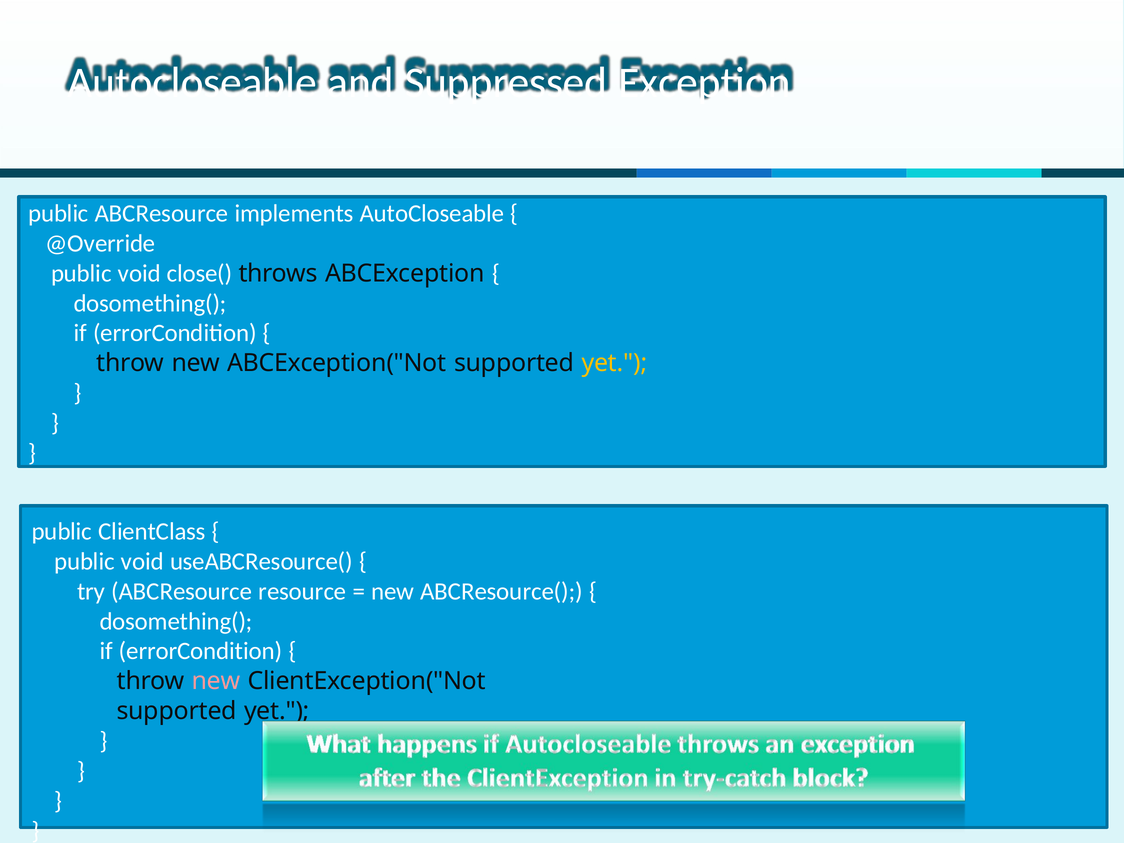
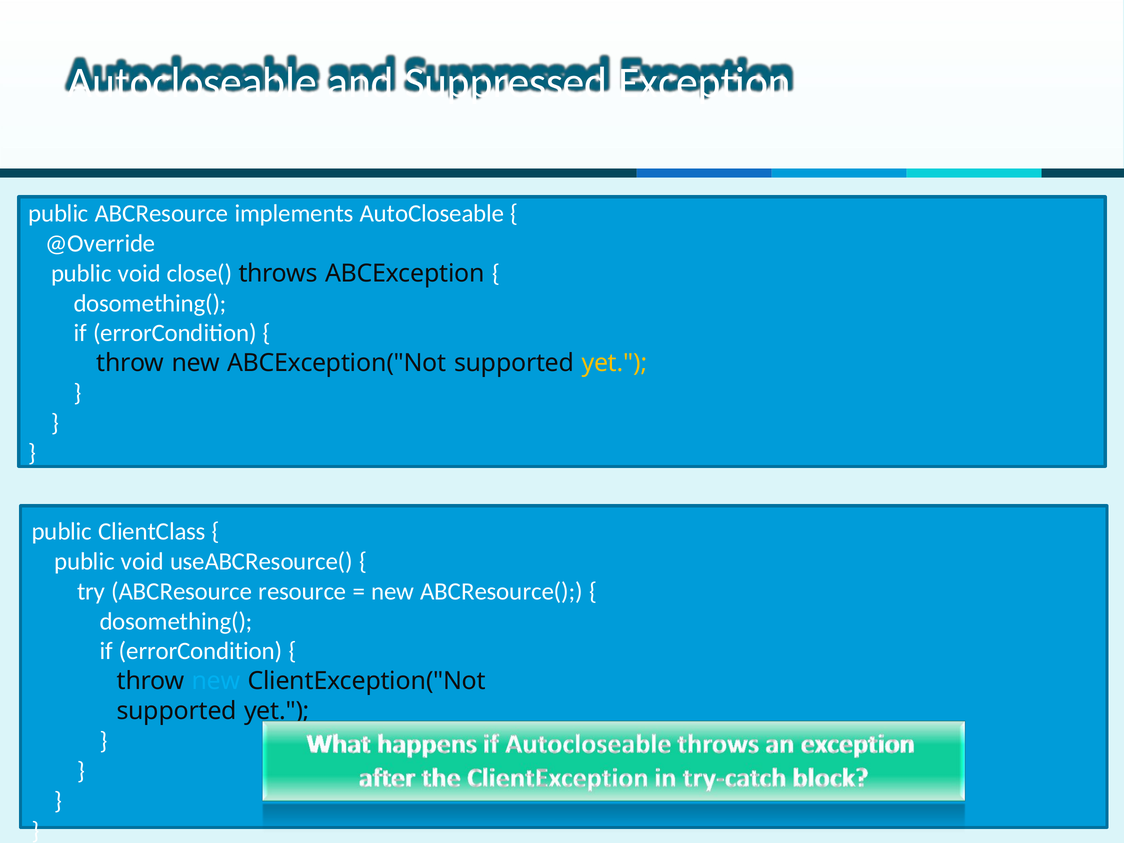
new at (216, 681) colour: pink -> light blue
